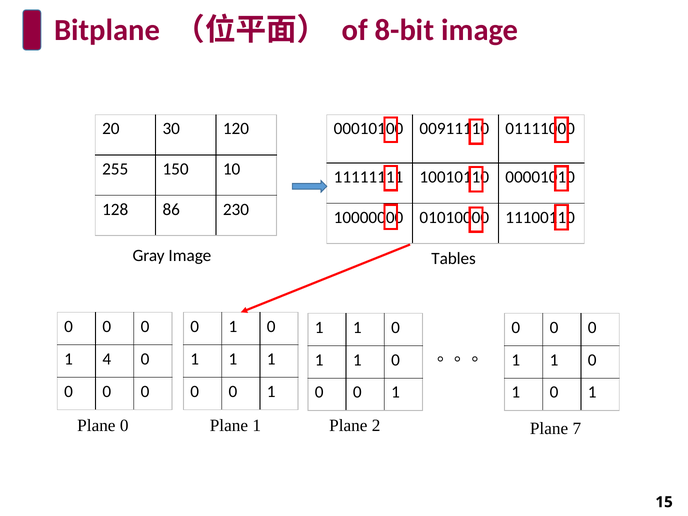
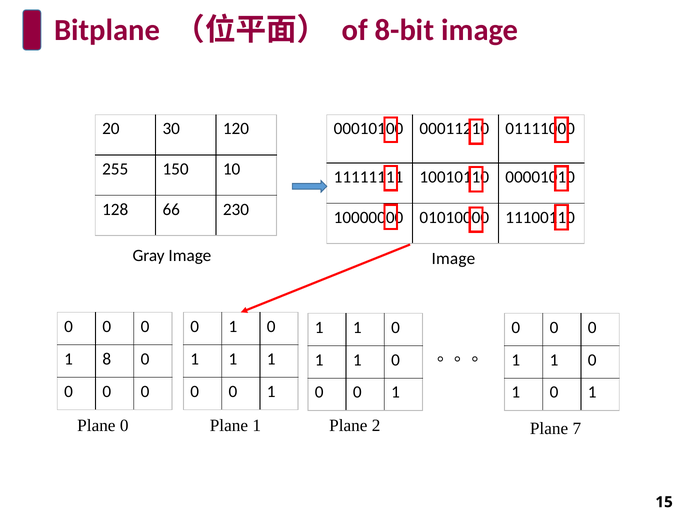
00911110: 00911110 -> 00011210
86: 86 -> 66
Tables at (454, 259): Tables -> Image
4: 4 -> 8
